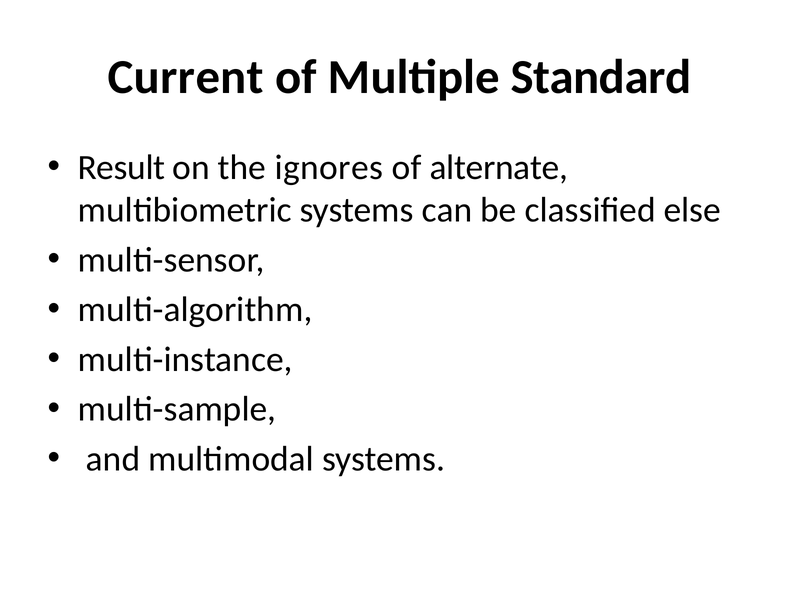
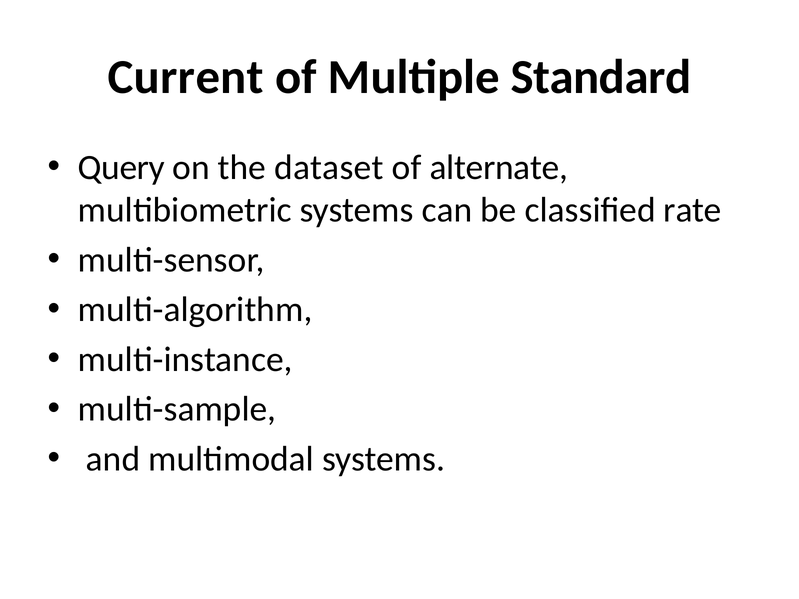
Result: Result -> Query
ignores: ignores -> dataset
else: else -> rate
